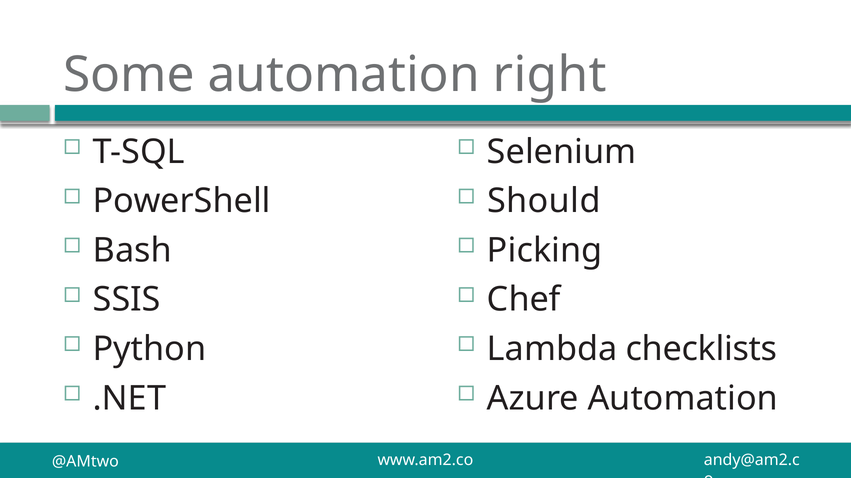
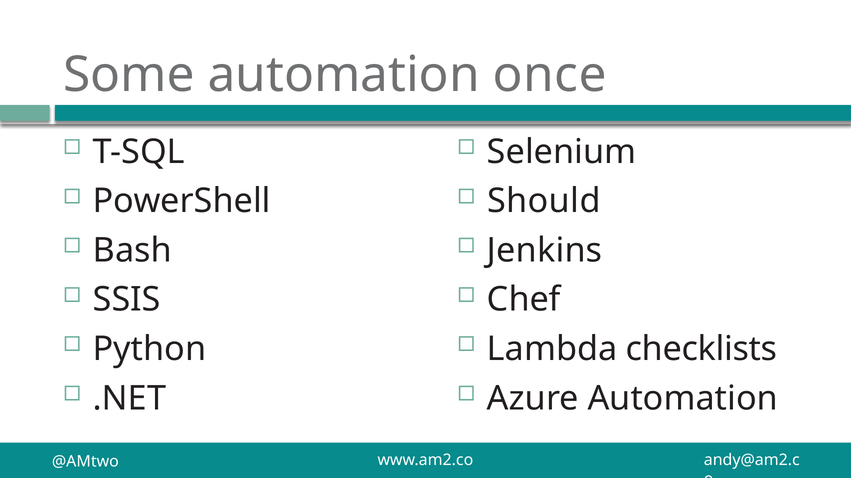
right: right -> once
Picking: Picking -> Jenkins
